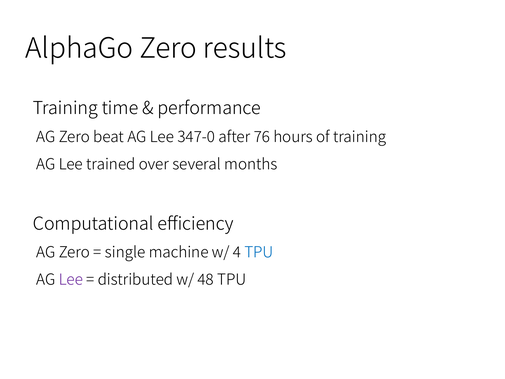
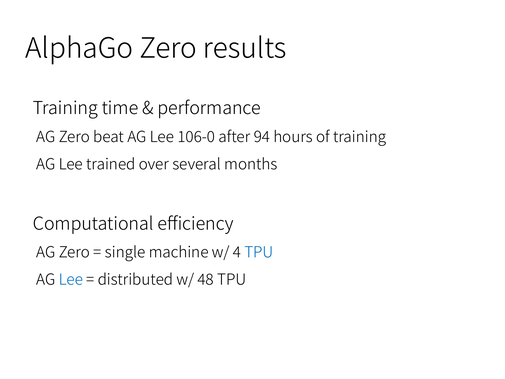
347-0: 347-0 -> 106-0
76: 76 -> 94
Lee at (71, 280) colour: purple -> blue
